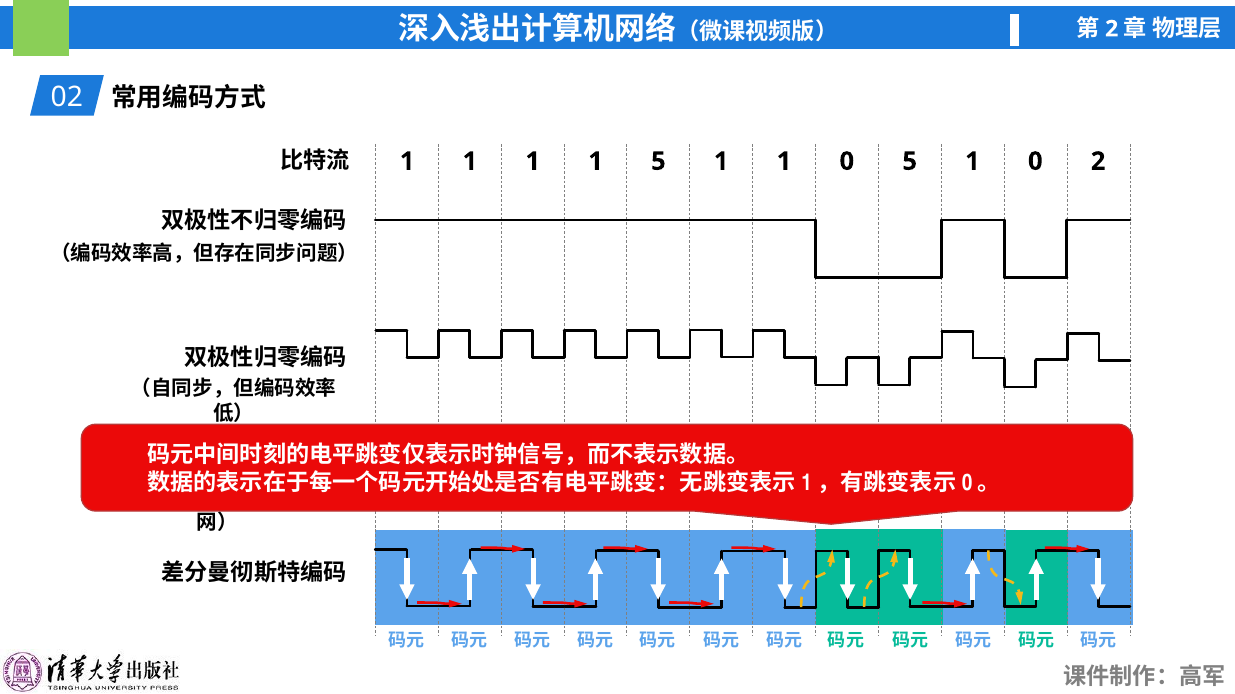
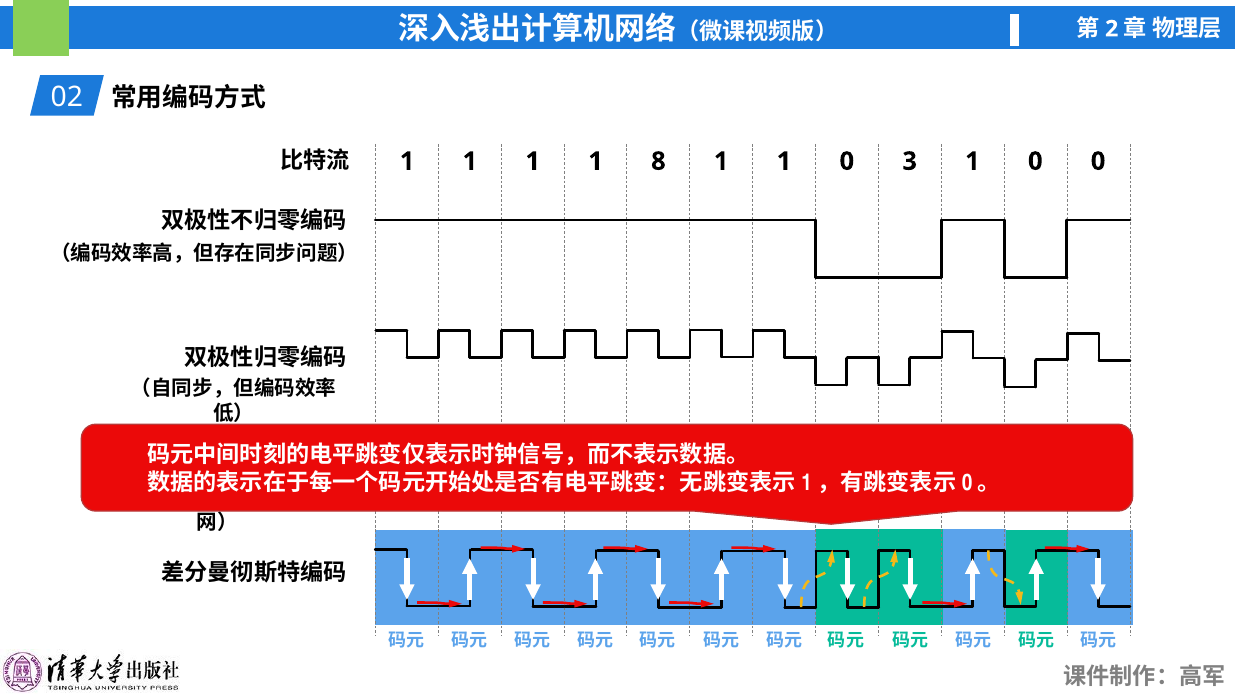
1 5: 5 -> 8
0 5: 5 -> 3
0 2: 2 -> 0
